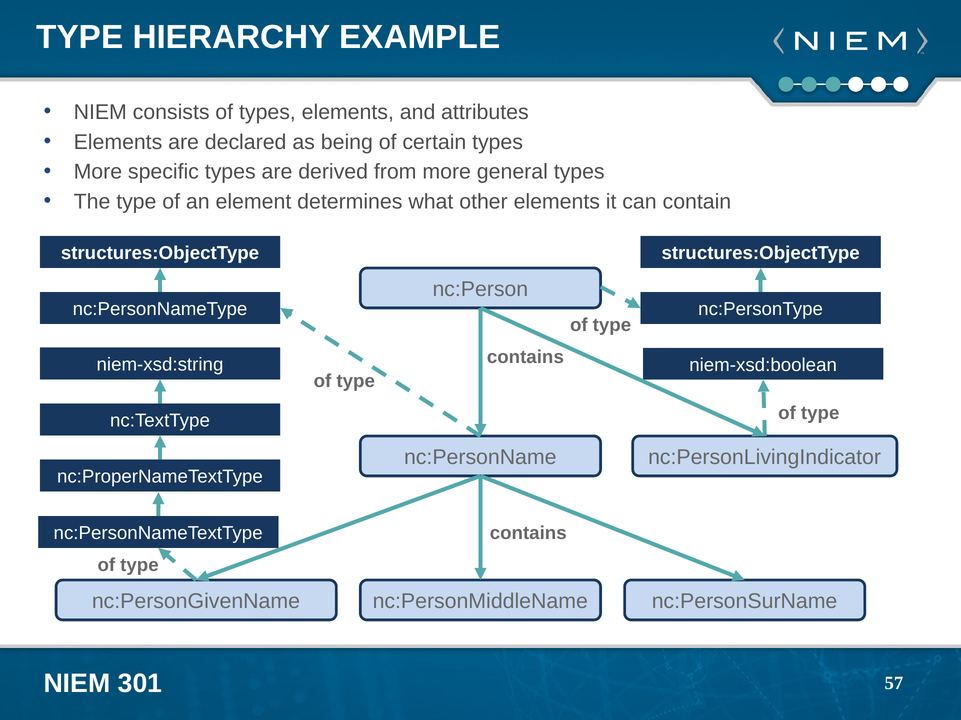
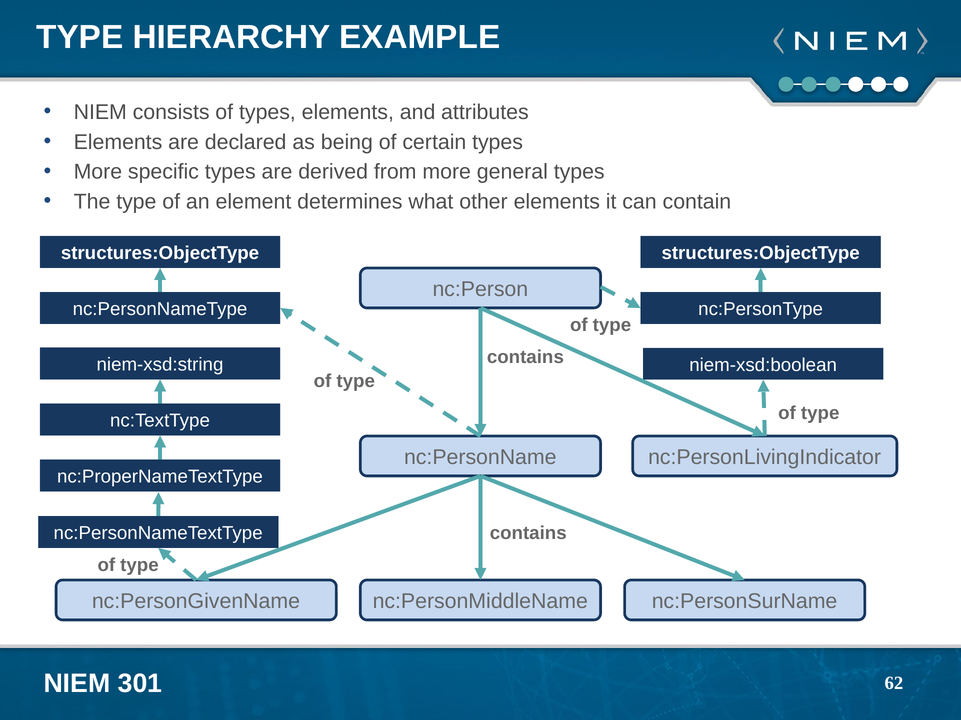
57: 57 -> 62
